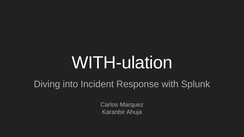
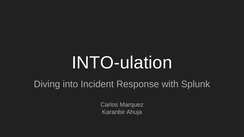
WITH-ulation: WITH-ulation -> INTO-ulation
